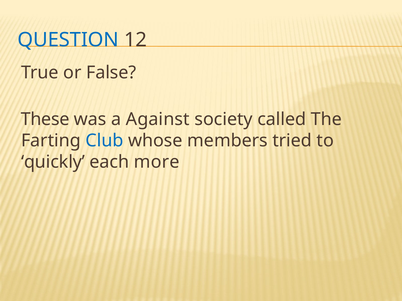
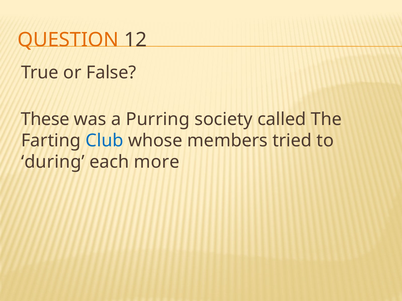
QUESTION colour: blue -> orange
Against: Against -> Purring
quickly: quickly -> during
